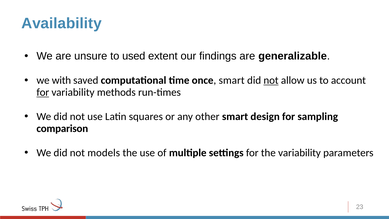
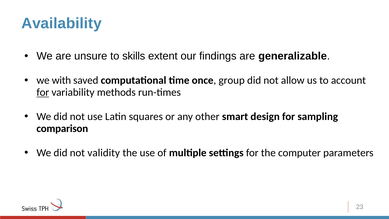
used: used -> skills
once smart: smart -> group
not at (271, 80) underline: present -> none
models: models -> validity
the variability: variability -> computer
